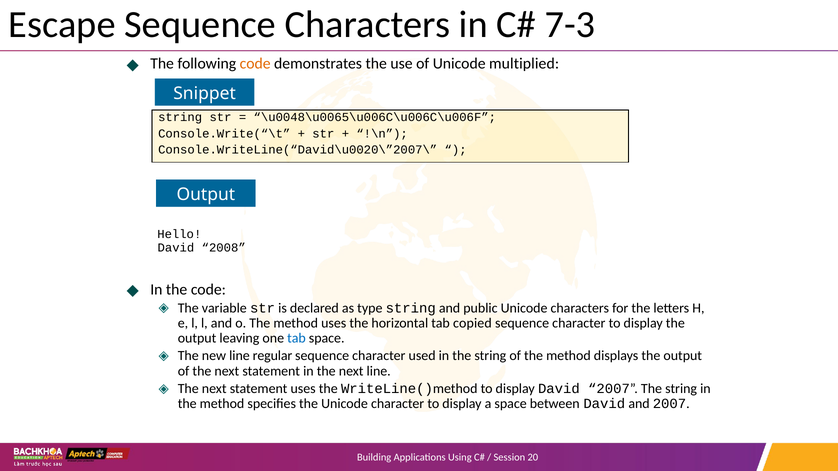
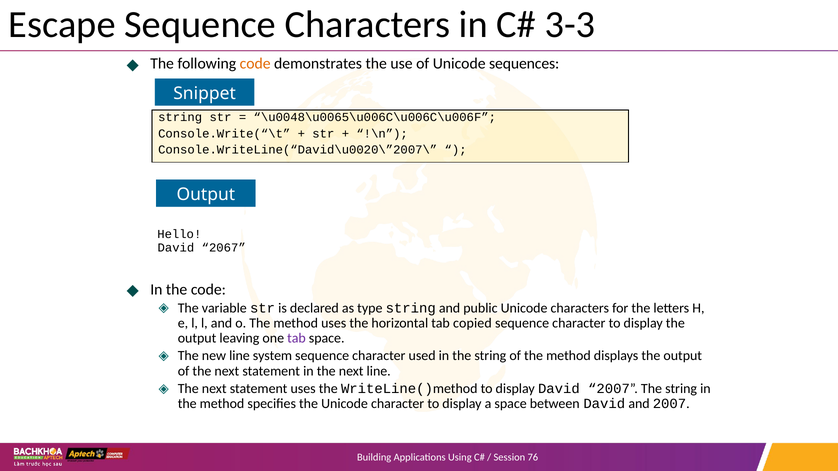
7-3: 7-3 -> 3-3
multiplied: multiplied -> sequences
2008: 2008 -> 2067
tab at (296, 338) colour: blue -> purple
regular: regular -> system
20: 20 -> 76
